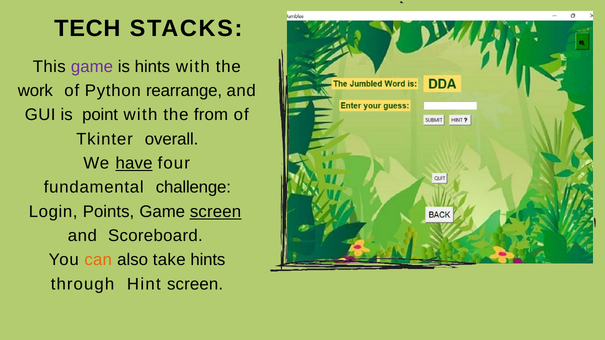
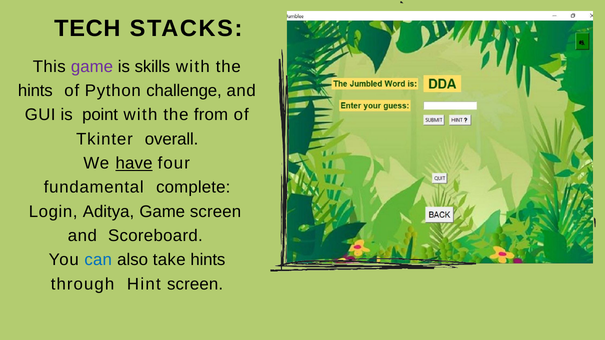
is hints: hints -> skills
work at (35, 91): work -> hints
rearrange: rearrange -> challenge
challenge: challenge -> complete
Points: Points -> Aditya
screen at (216, 212) underline: present -> none
can colour: orange -> blue
